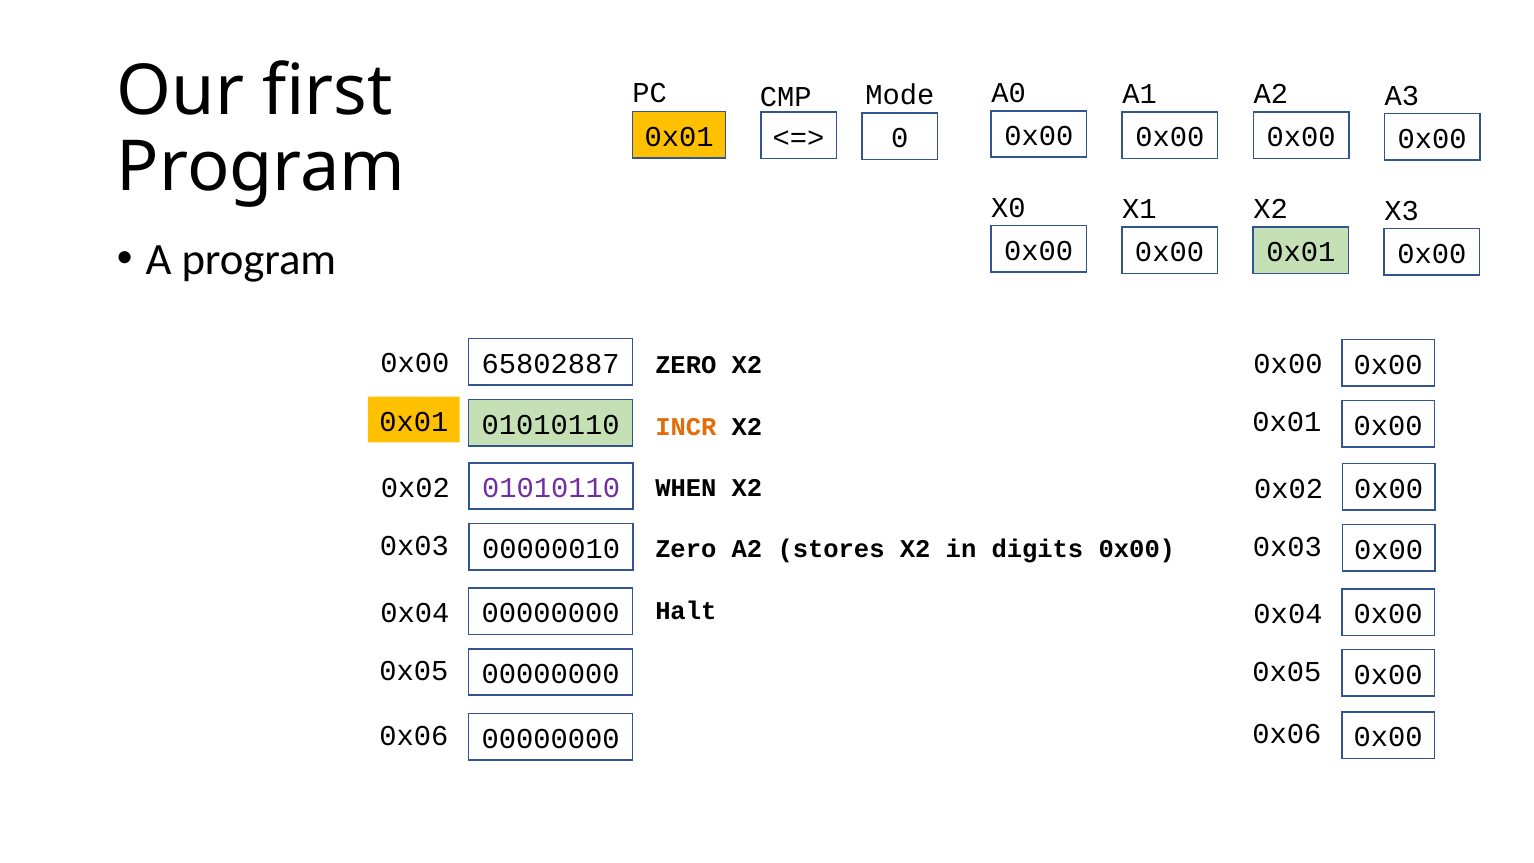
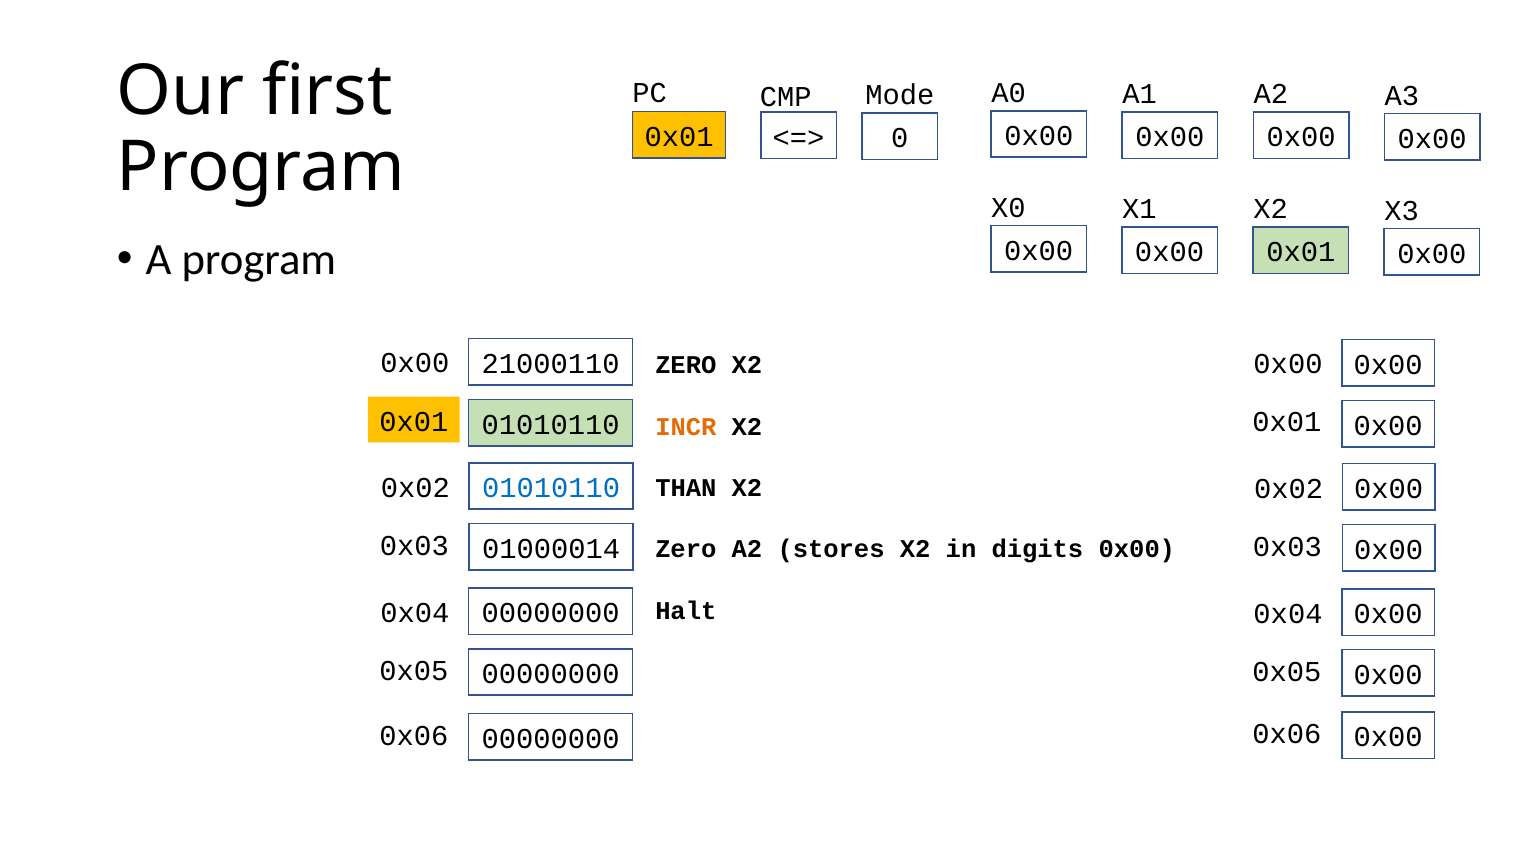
65802887: 65802887 -> 21000110
01010110 at (551, 488) colour: purple -> blue
WHEN: WHEN -> THAN
00000010: 00000010 -> 01000014
